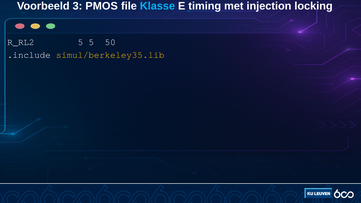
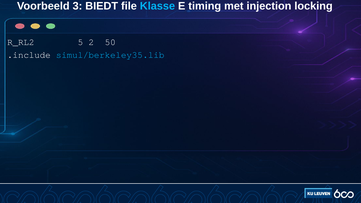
PMOS: PMOS -> BIEDT
5 5: 5 -> 2
simul/berkeley35.lib colour: yellow -> light blue
